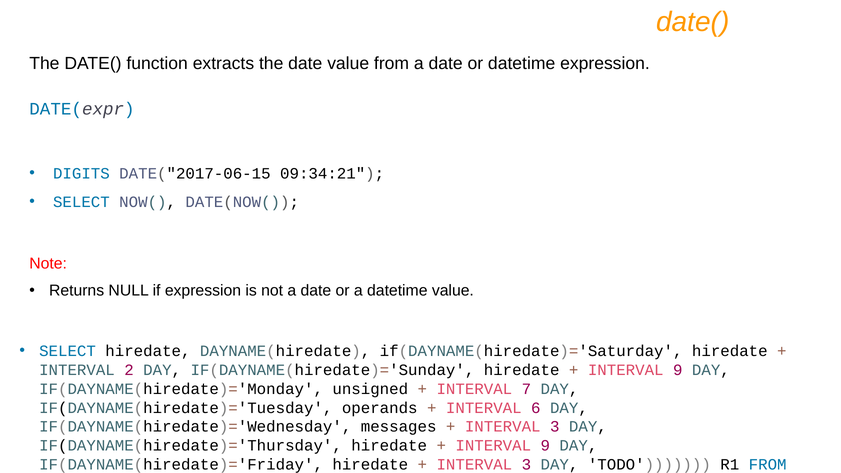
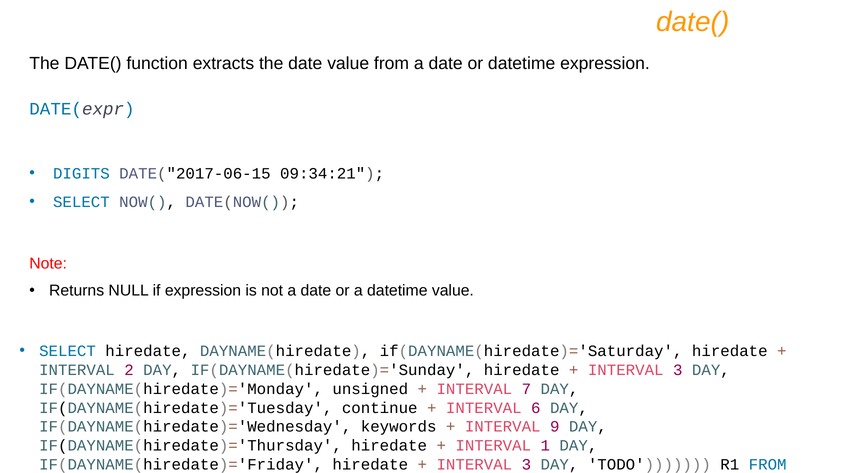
9 at (678, 370): 9 -> 3
operands: operands -> continue
messages: messages -> keywords
3 at (555, 427): 3 -> 9
9 at (545, 446): 9 -> 1
